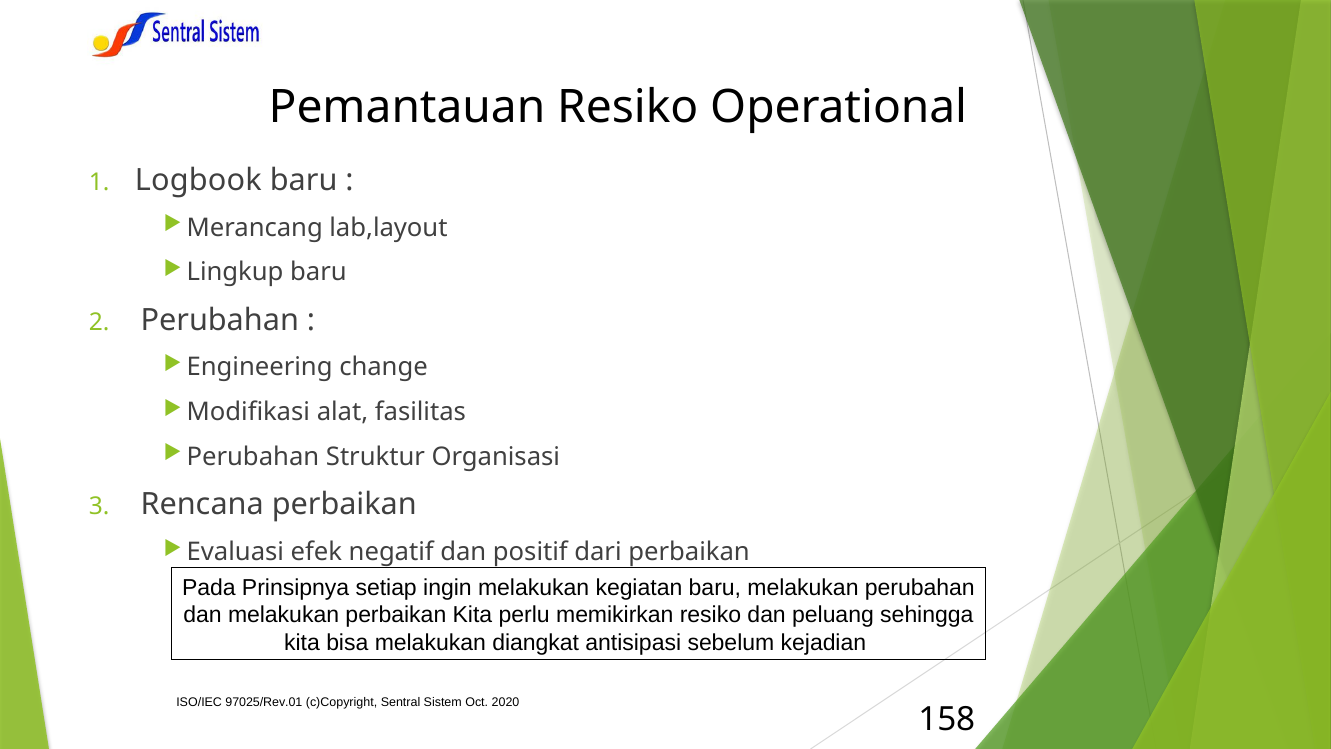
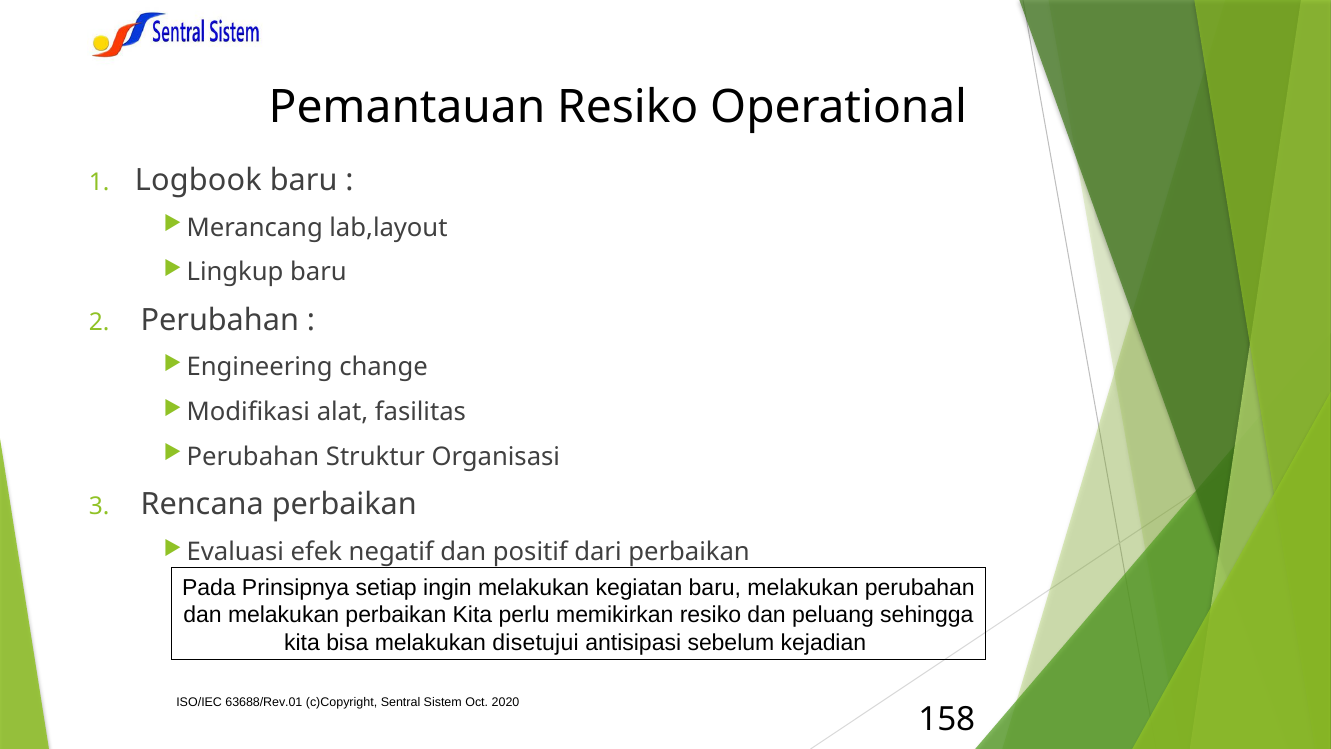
diangkat: diangkat -> disetujui
97025/Rev.01: 97025/Rev.01 -> 63688/Rev.01
